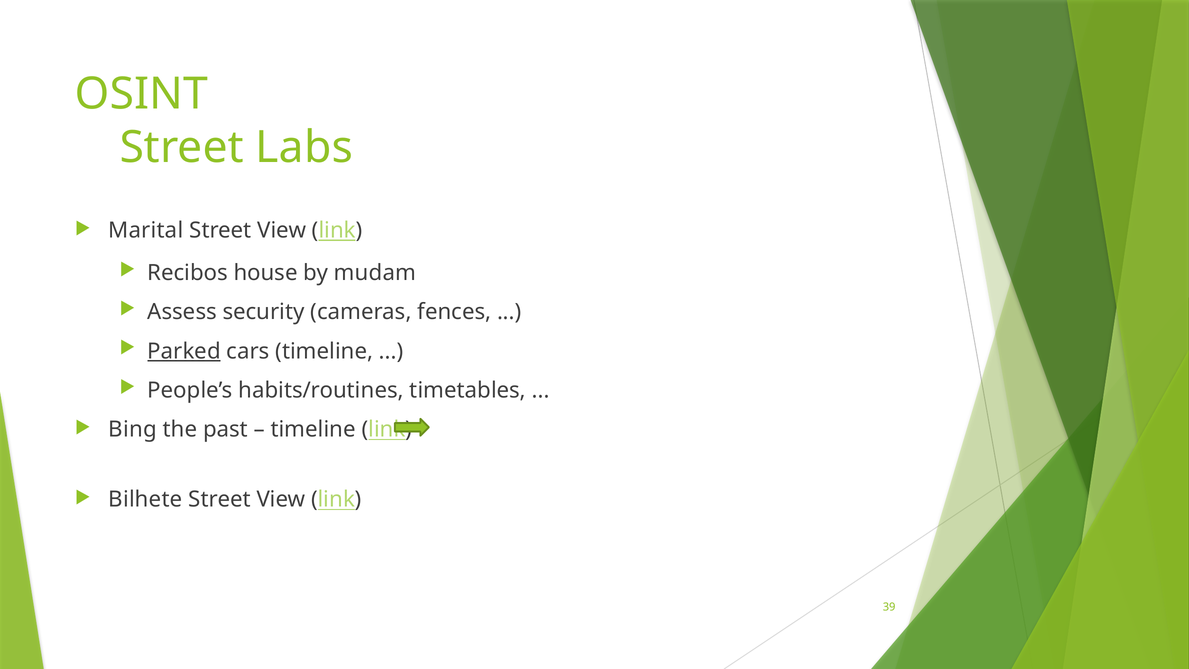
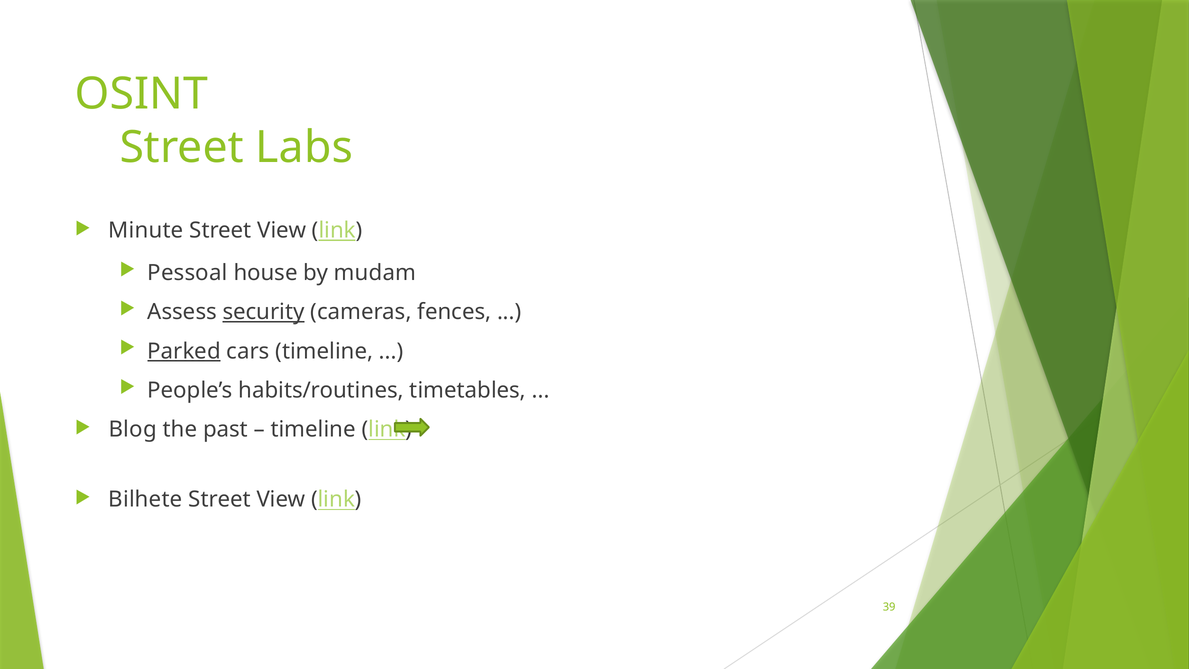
Marital: Marital -> Minute
Recibos: Recibos -> Pessoal
security underline: none -> present
Bing: Bing -> Blog
